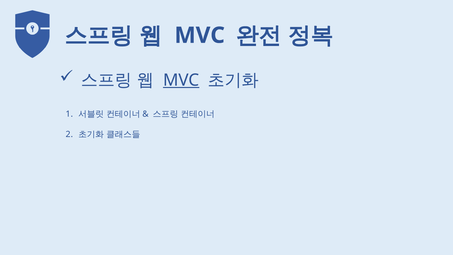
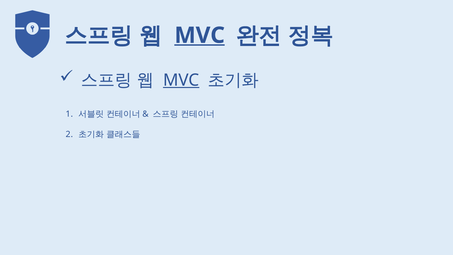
MVC at (200, 35) underline: none -> present
